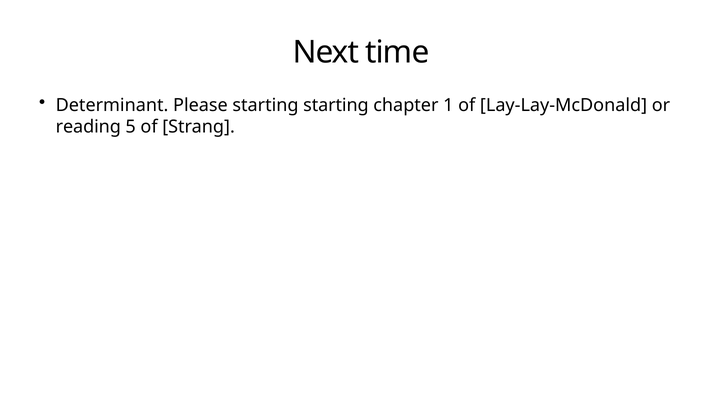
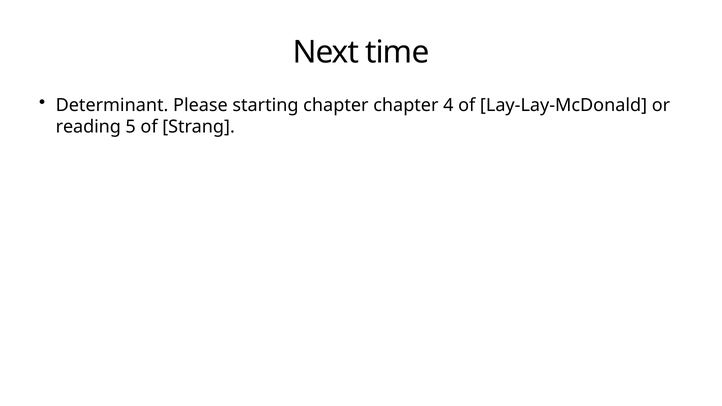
starting starting: starting -> chapter
1: 1 -> 4
